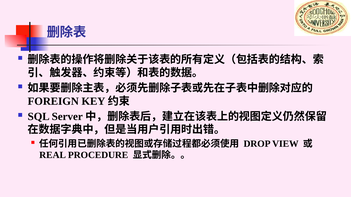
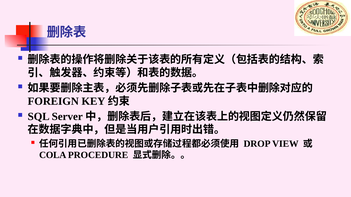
REAL: REAL -> COLA
